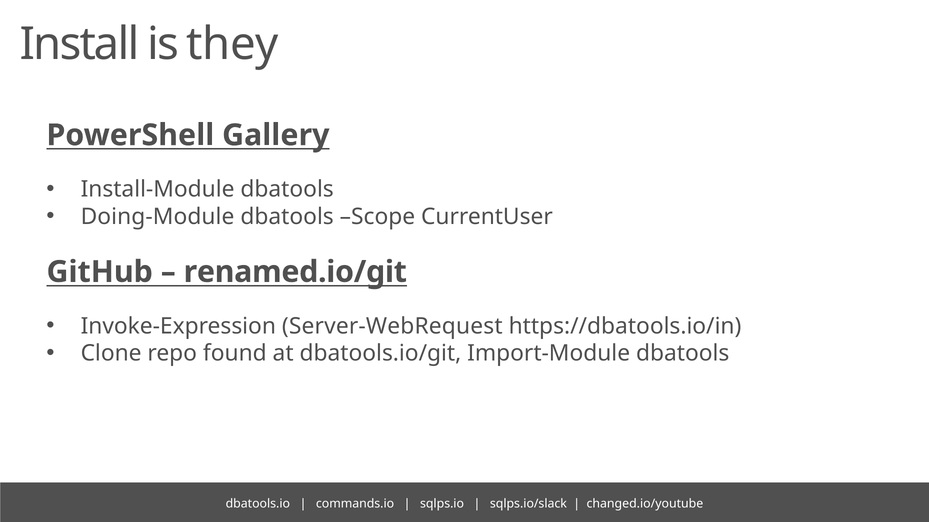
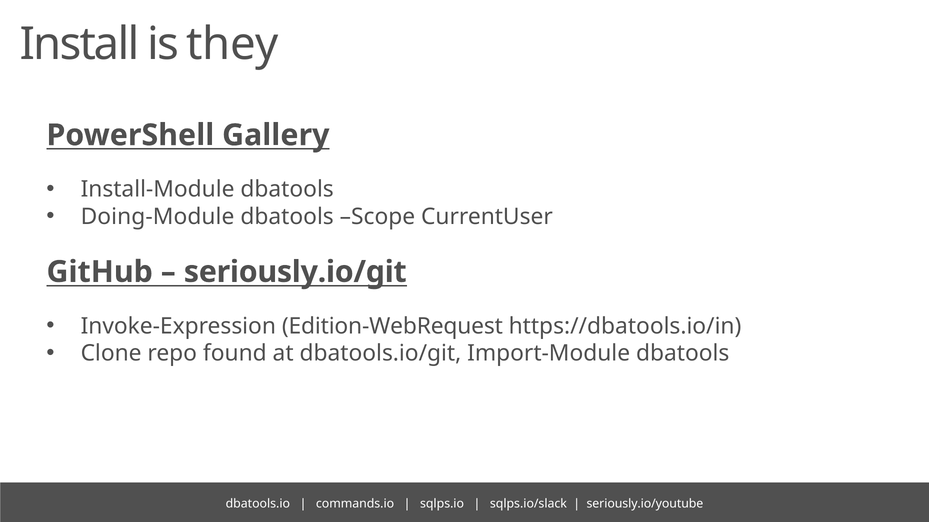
renamed.io/git: renamed.io/git -> seriously.io/git
Server-WebRequest: Server-WebRequest -> Edition-WebRequest
changed.io/youtube: changed.io/youtube -> seriously.io/youtube
